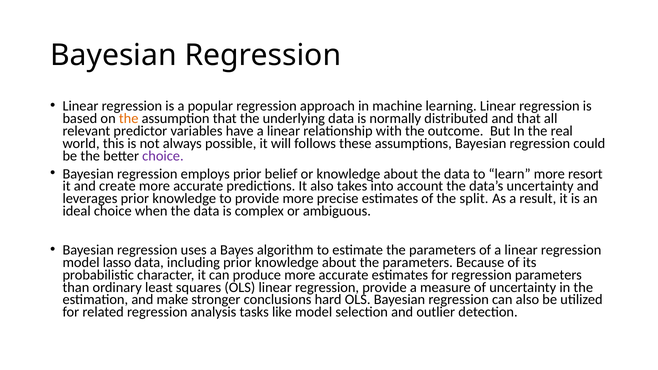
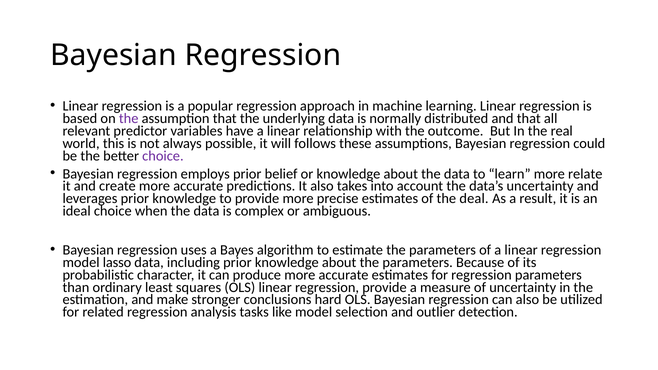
the at (129, 119) colour: orange -> purple
resort: resort -> relate
split: split -> deal
